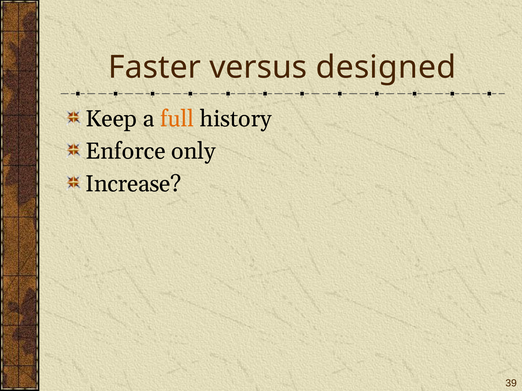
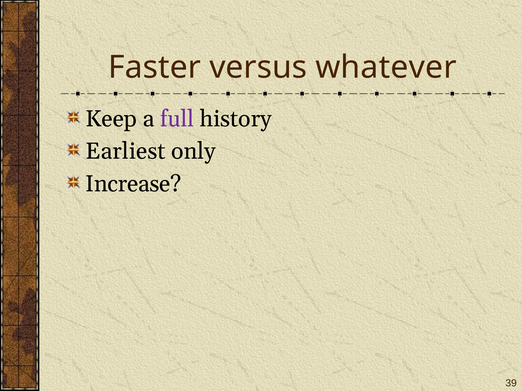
designed: designed -> whatever
full colour: orange -> purple
Enforce: Enforce -> Earliest
